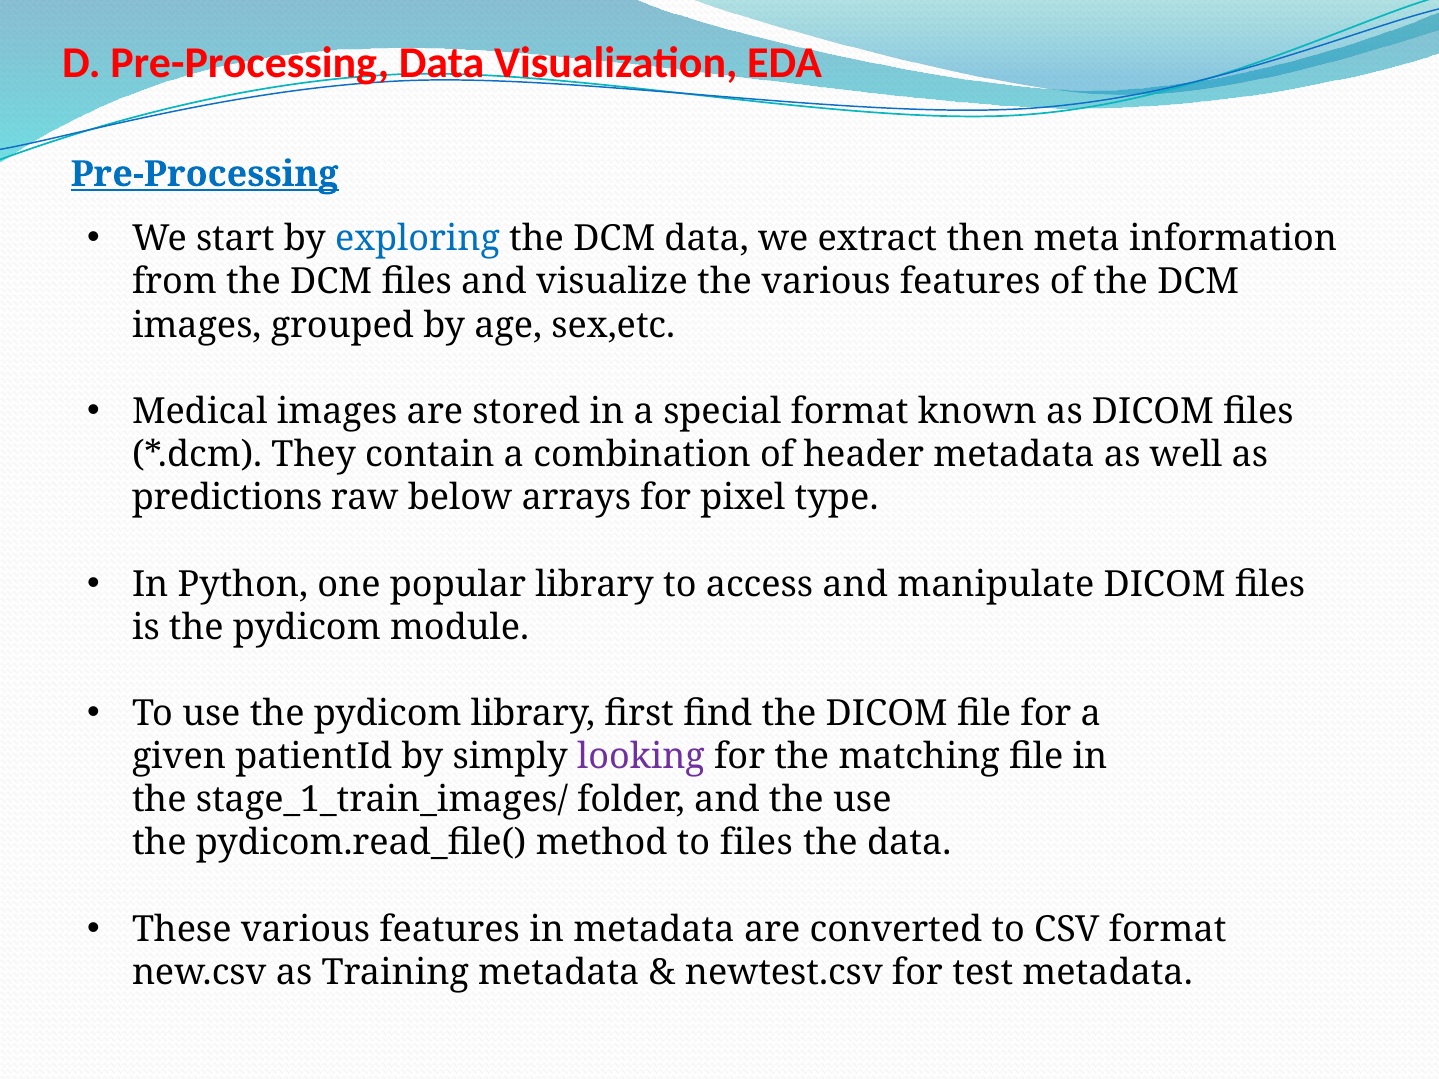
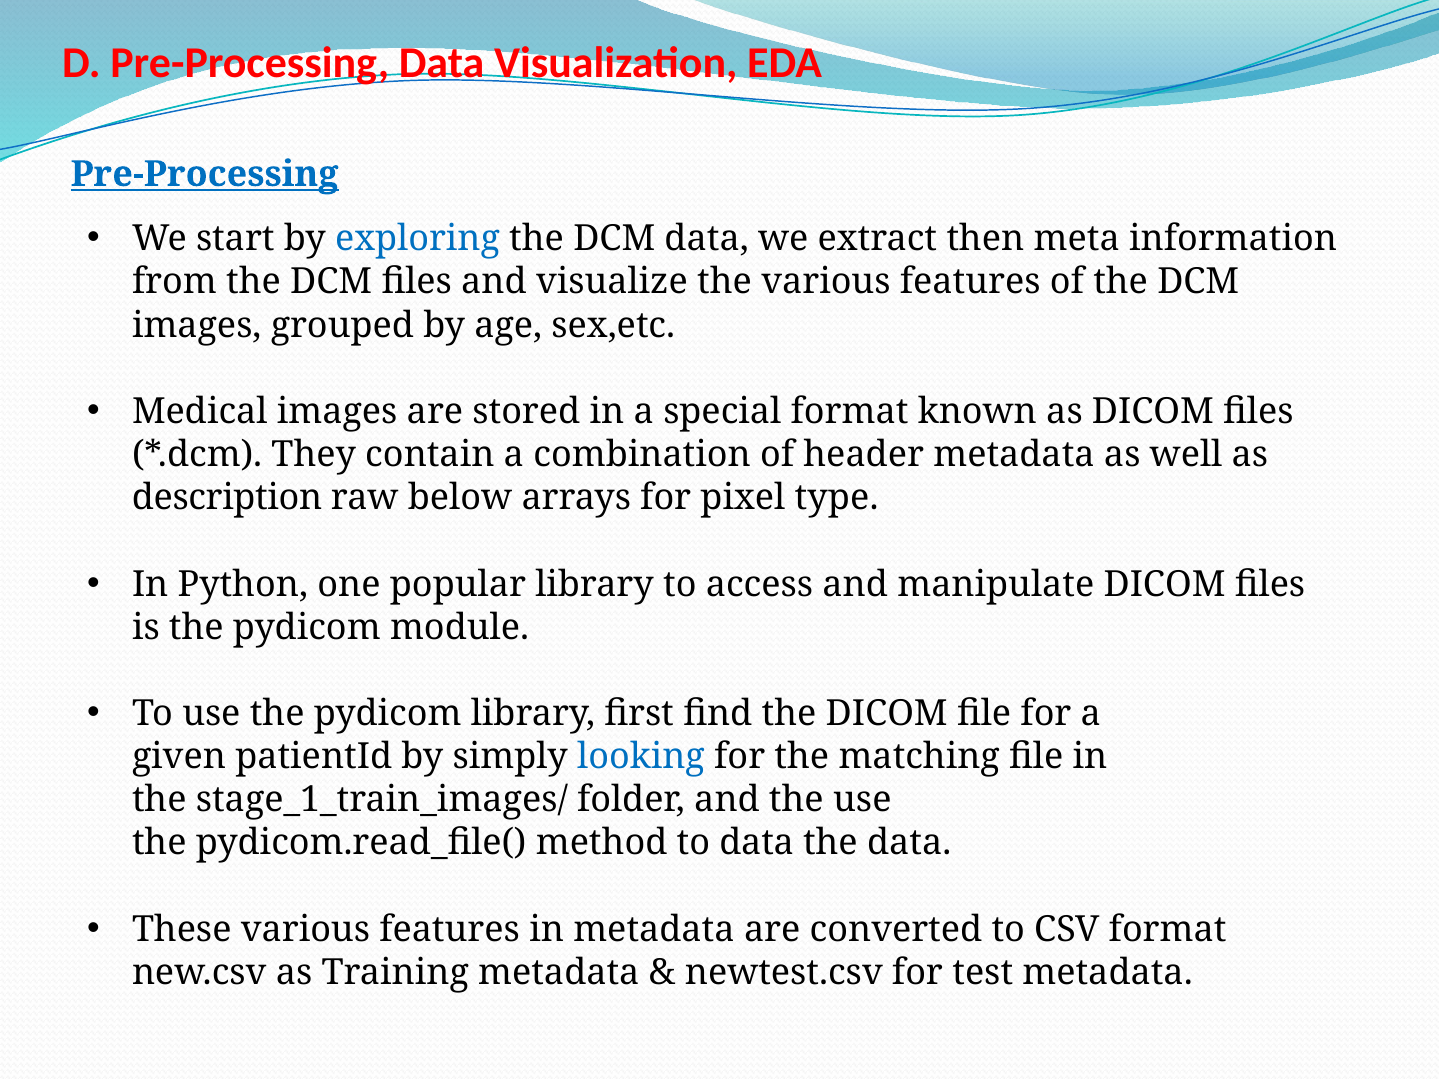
predictions: predictions -> description
looking colour: purple -> blue
to files: files -> data
